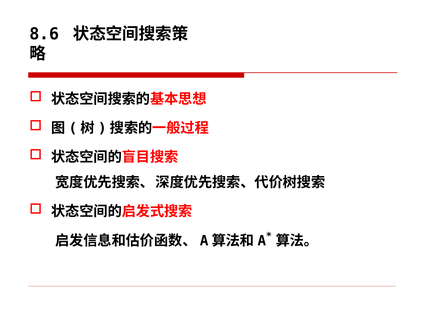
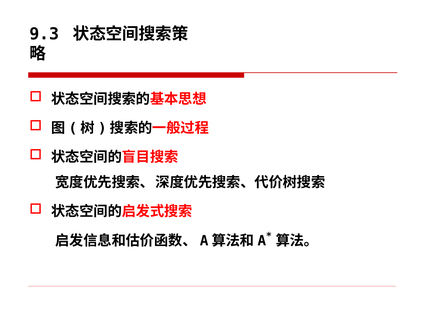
8.6: 8.6 -> 9.3
